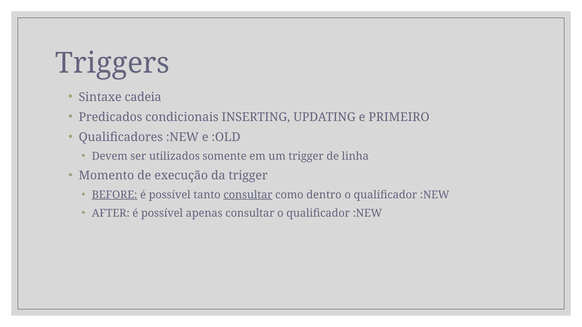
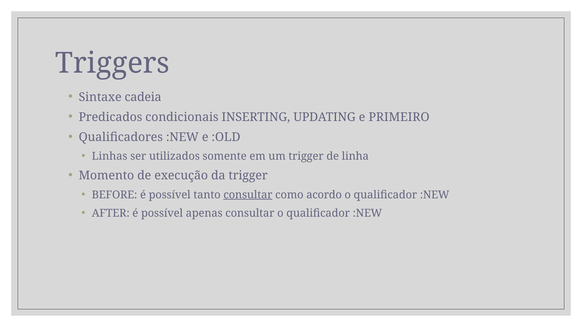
Devem: Devem -> Linhas
BEFORE underline: present -> none
dentro: dentro -> acordo
